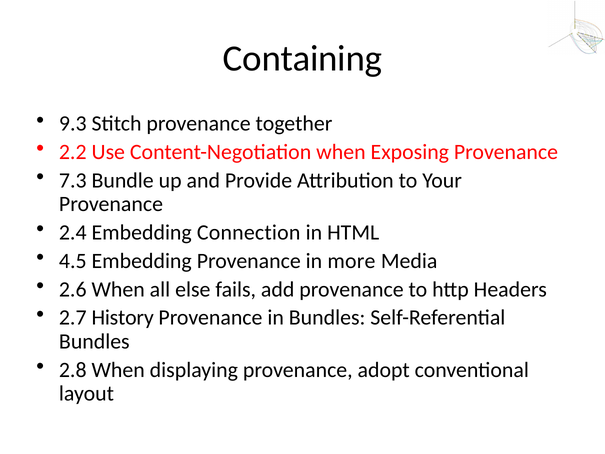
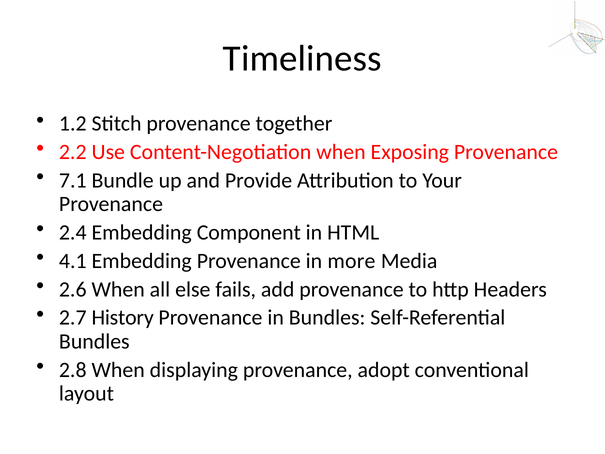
Containing: Containing -> Timeliness
9.3: 9.3 -> 1.2
7.3: 7.3 -> 7.1
Connection: Connection -> Component
4.5: 4.5 -> 4.1
